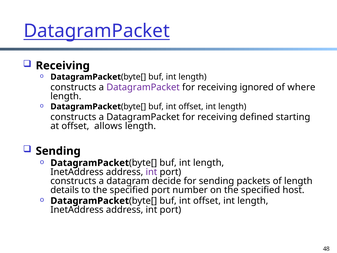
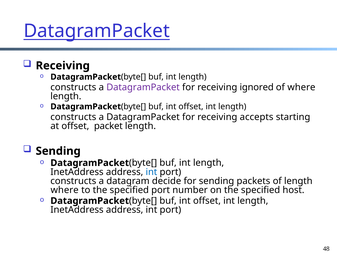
defined: defined -> accepts
allows: allows -> packet
int at (151, 172) colour: purple -> blue
details at (65, 190): details -> where
